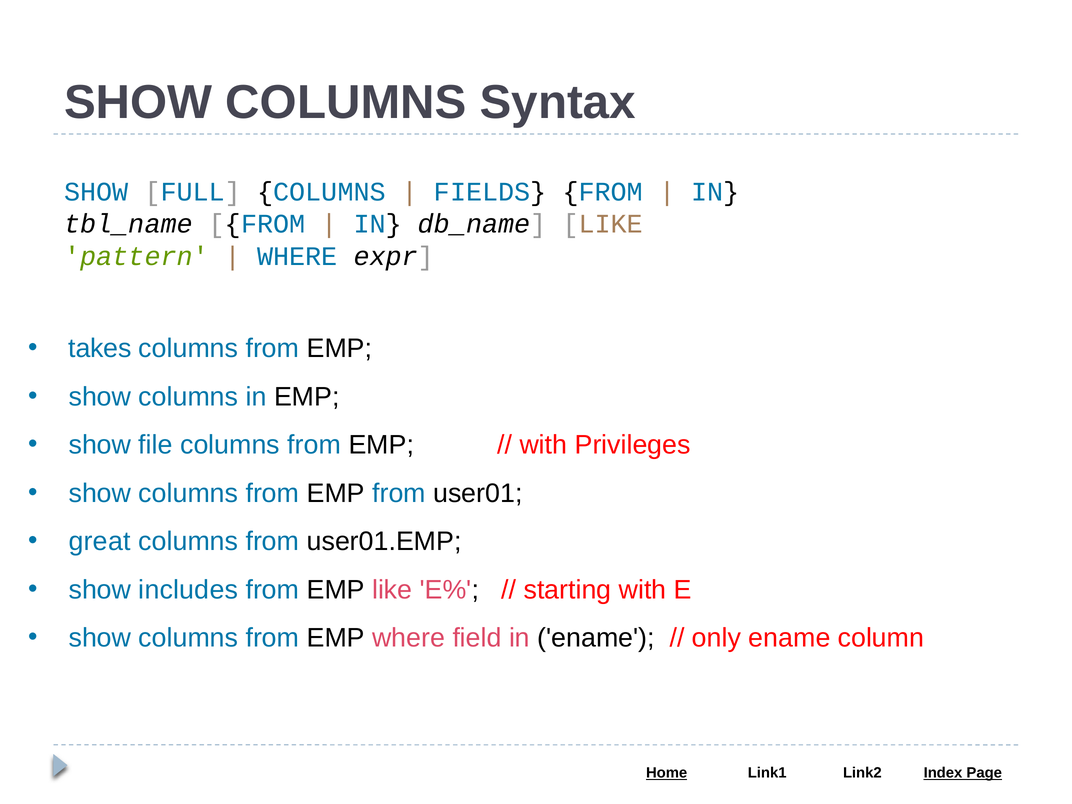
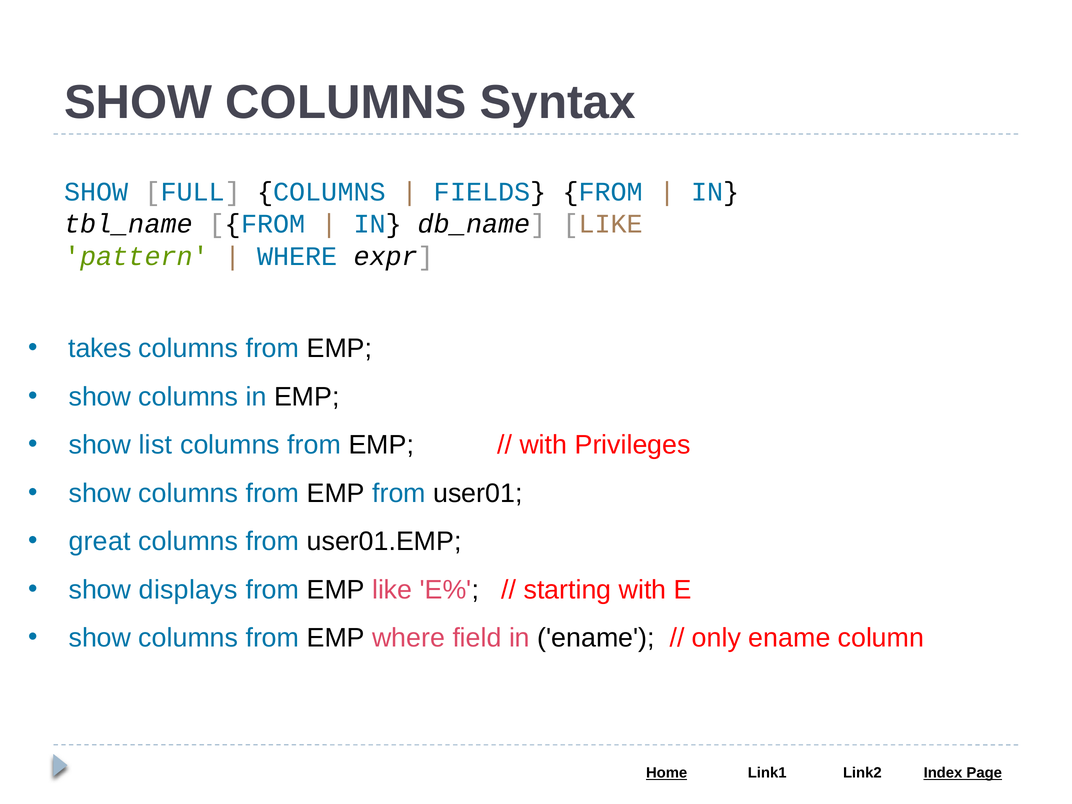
file: file -> list
includes: includes -> displays
